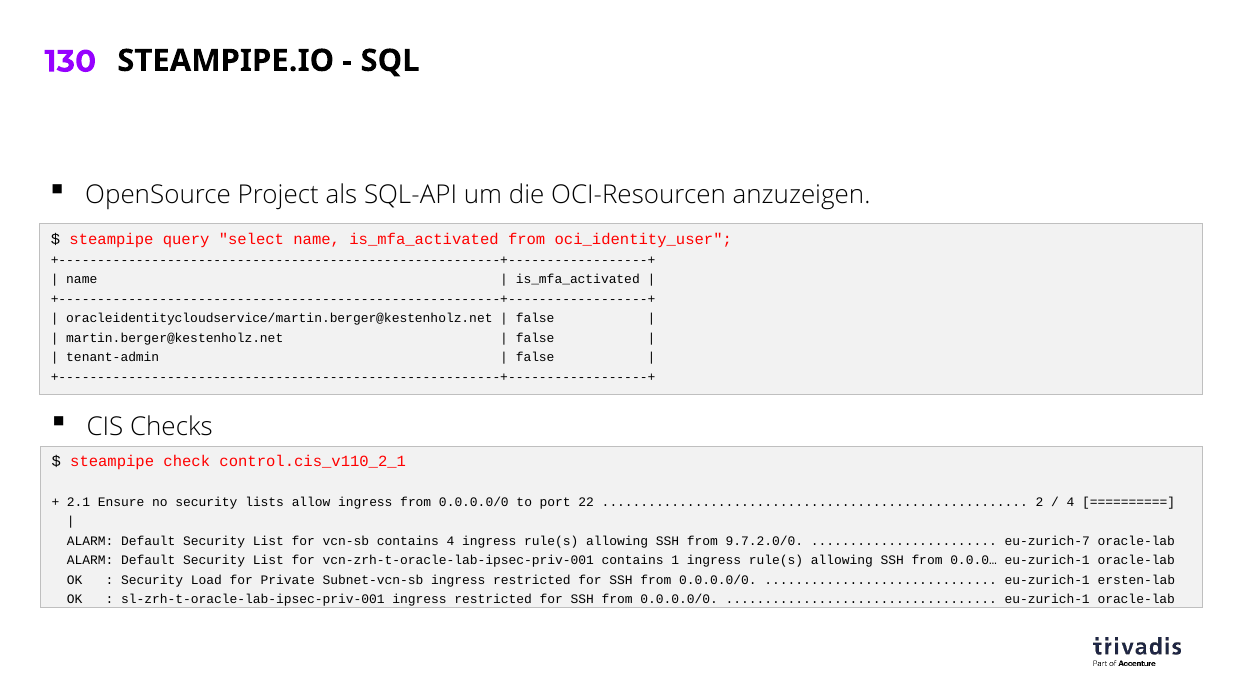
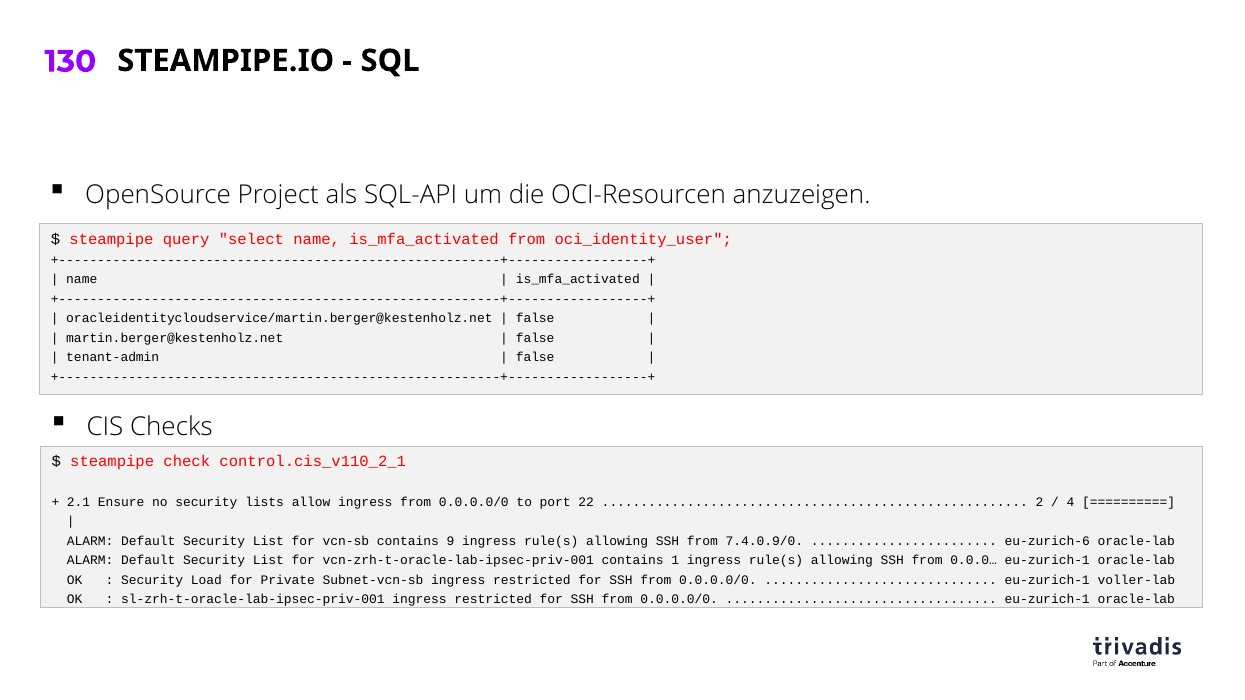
contains 4: 4 -> 9
9.7.2.0/0: 9.7.2.0/0 -> 7.4.0.9/0
eu-zurich-7: eu-zurich-7 -> eu-zurich-6
ersten-lab: ersten-lab -> voller-lab
